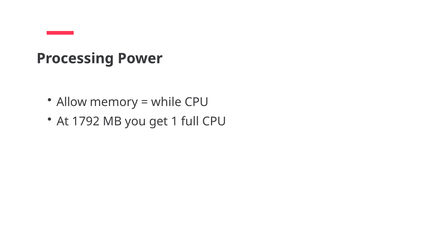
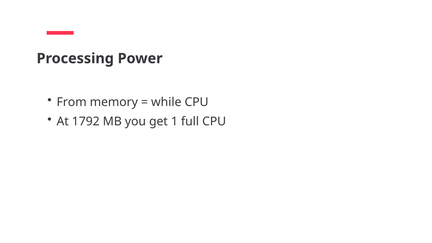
Allow: Allow -> From
